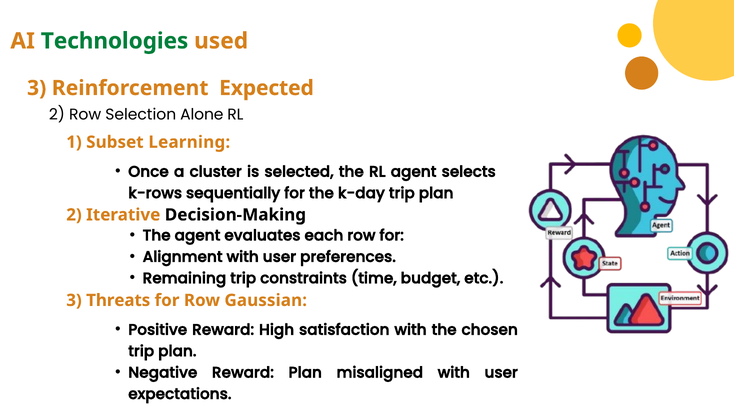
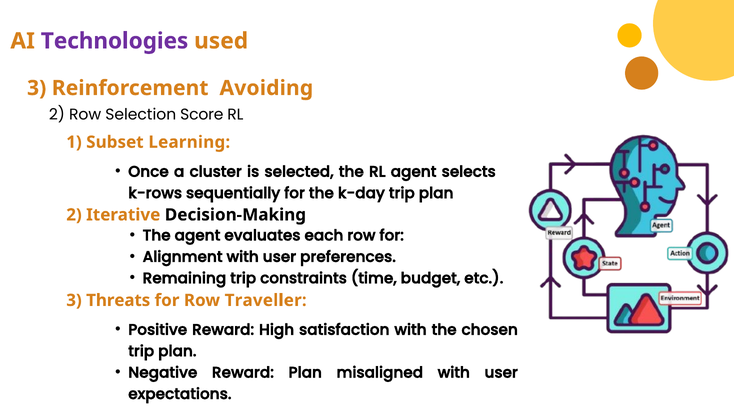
Technologies colour: green -> purple
Expected: Expected -> Avoiding
Alone: Alone -> Score
Gaussian: Gaussian -> Traveller
